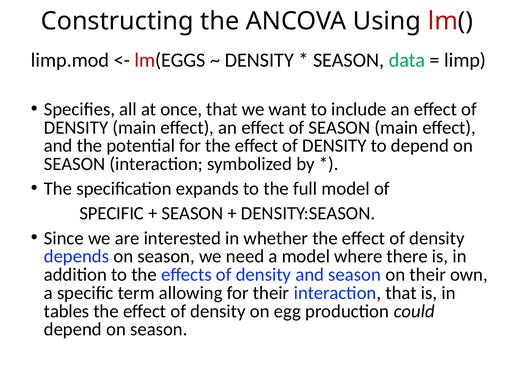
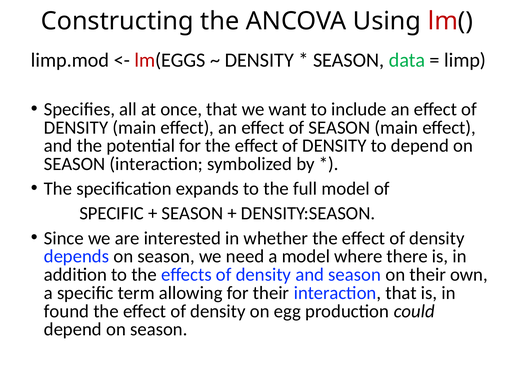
tables: tables -> found
